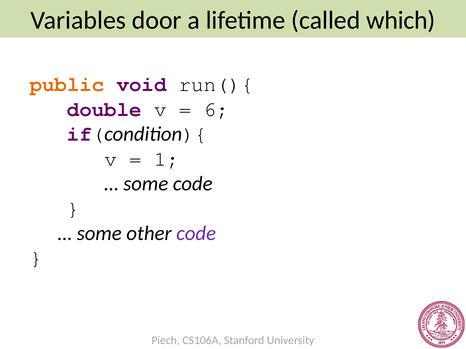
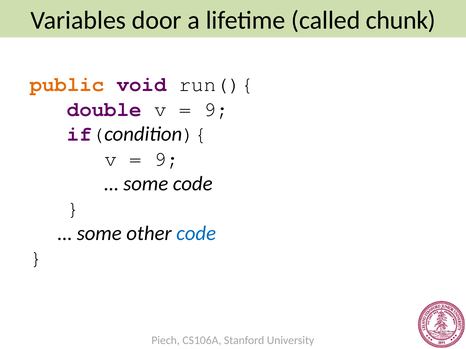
which: which -> chunk
6 at (216, 109): 6 -> 9
1 at (166, 159): 1 -> 9
code at (196, 234) colour: purple -> blue
